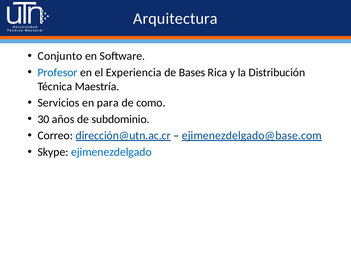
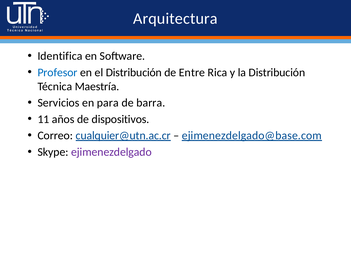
Conjunto: Conjunto -> Identifica
el Experiencia: Experiencia -> Distribución
Bases: Bases -> Entre
como: como -> barra
30: 30 -> 11
subdominio: subdominio -> dispositivos
dirección@utn.ac.cr: dirección@utn.ac.cr -> cualquier@utn.ac.cr
ejimenezdelgado colour: blue -> purple
